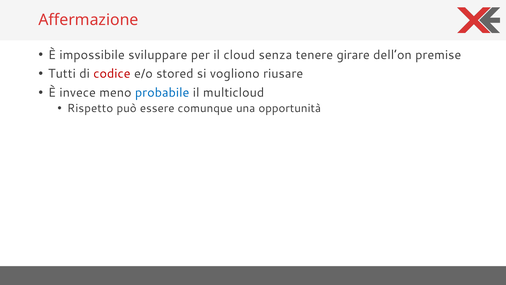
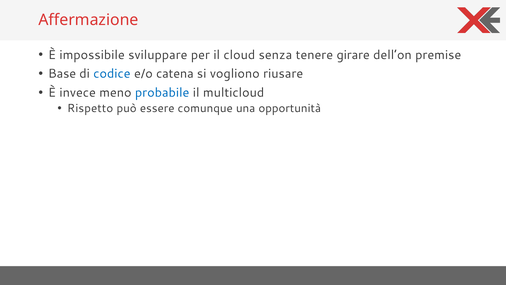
Tutti: Tutti -> Base
codice colour: red -> blue
stored: stored -> catena
